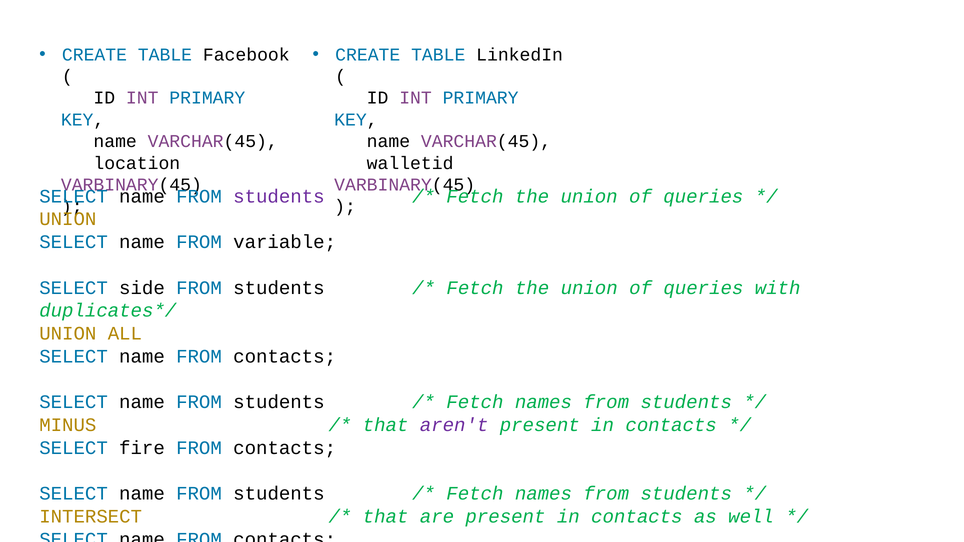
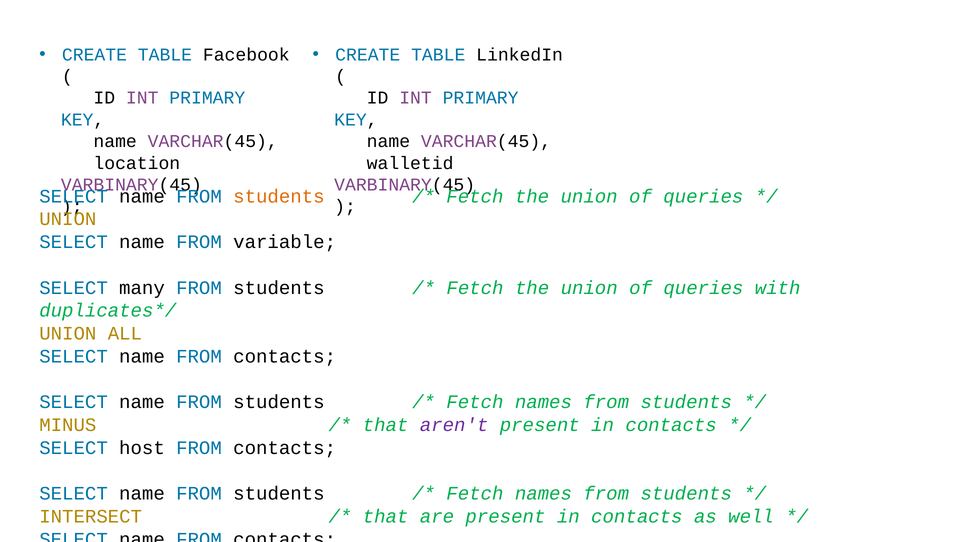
students at (279, 196) colour: purple -> orange
side: side -> many
fire: fire -> host
